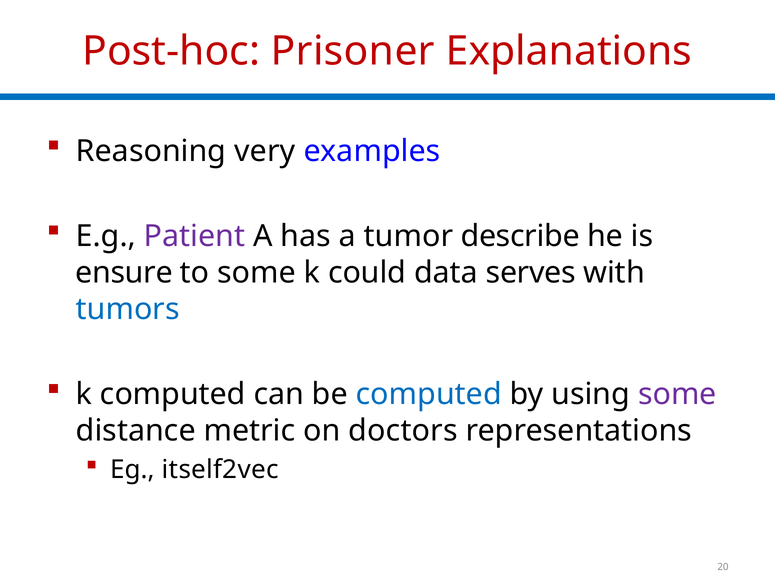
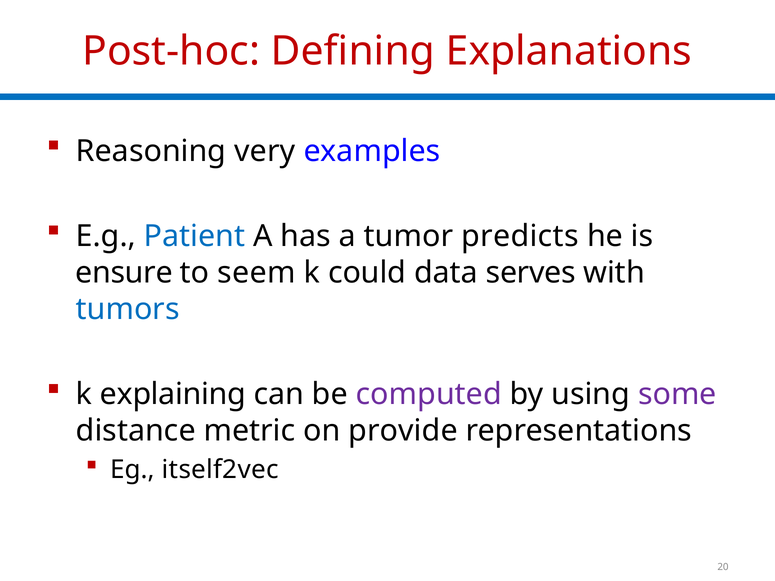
Prisoner: Prisoner -> Defining
Patient colour: purple -> blue
describe: describe -> predicts
to some: some -> seem
k computed: computed -> explaining
computed at (429, 395) colour: blue -> purple
doctors: doctors -> provide
